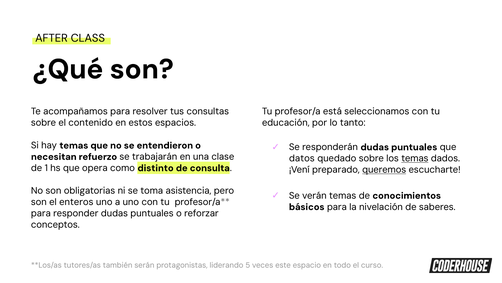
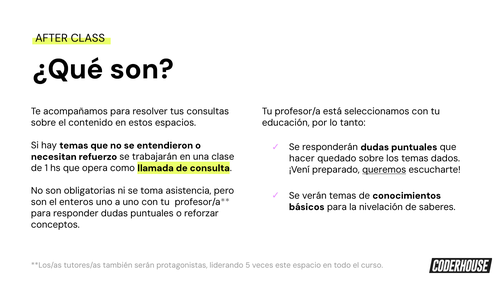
datos: datos -> hacer
temas at (415, 158) underline: present -> none
distinto: distinto -> llamada
